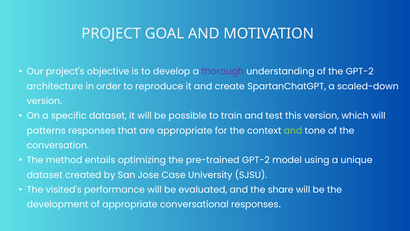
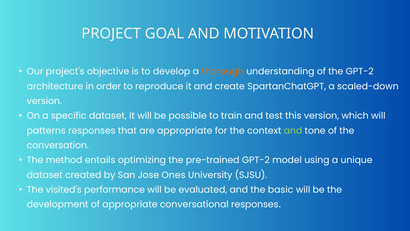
thorough colour: purple -> orange
Case: Case -> Ones
share: share -> basic
